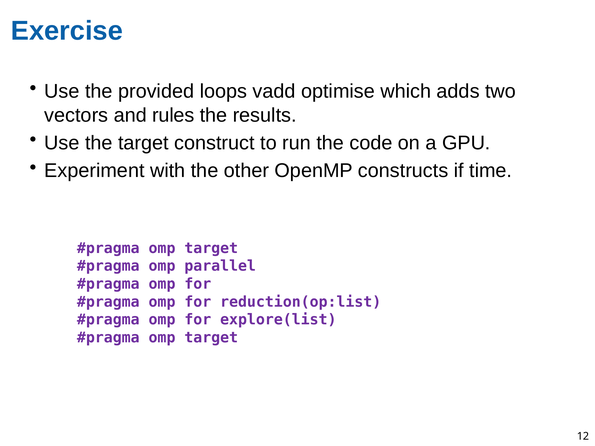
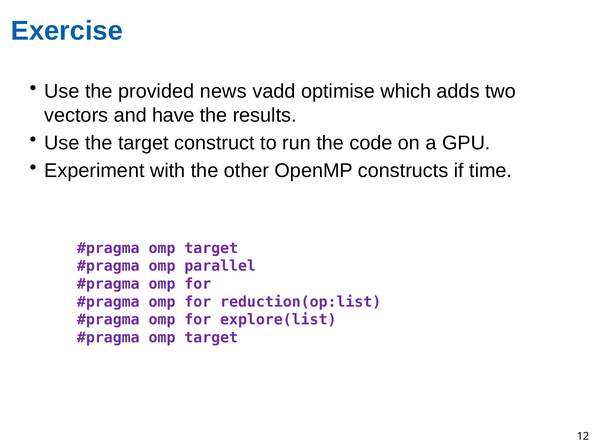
loops: loops -> news
rules: rules -> have
